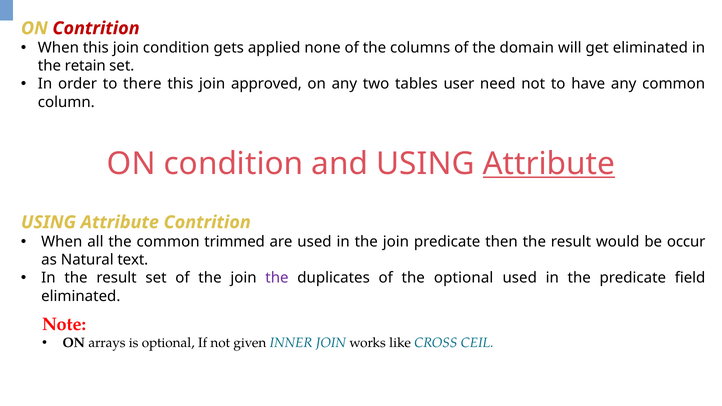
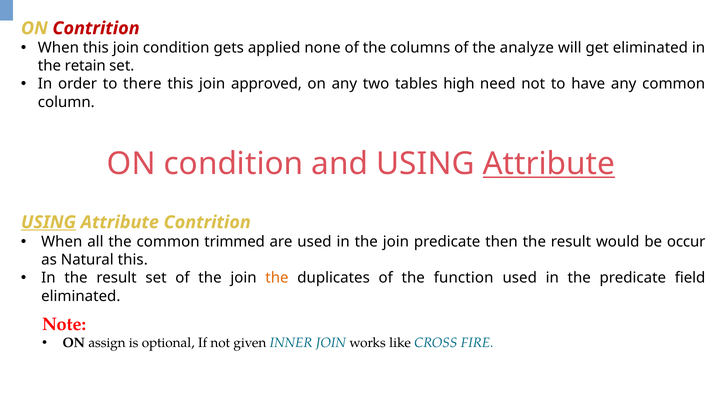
domain: domain -> analyze
user: user -> high
USING at (48, 222) underline: none -> present
Natural text: text -> this
the at (277, 278) colour: purple -> orange
the optional: optional -> function
arrays: arrays -> assign
CEIL: CEIL -> FIRE
